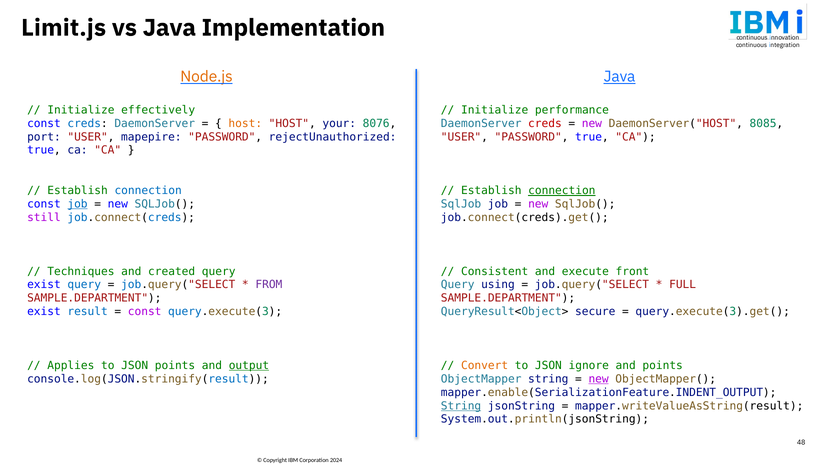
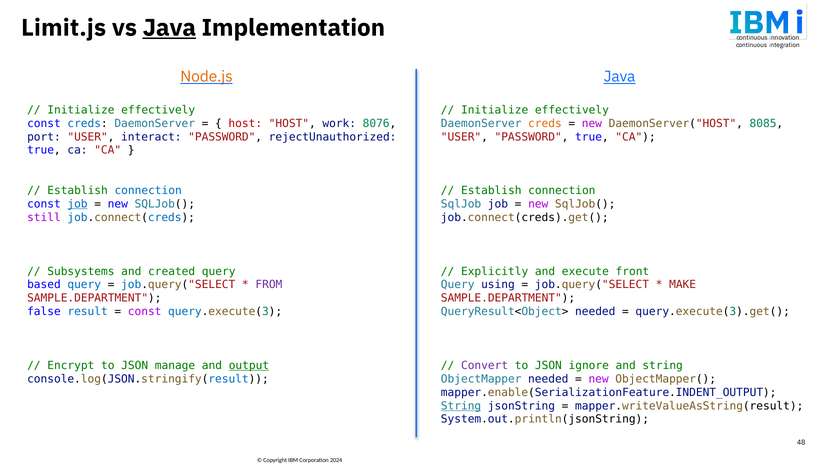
Java at (169, 28) underline: none -> present
performance at (572, 110): performance -> effectively
host at (245, 123) colour: orange -> red
your: your -> work
creds at (545, 123) colour: red -> orange
mapepire: mapepire -> interact
connection at (562, 190) underline: present -> none
Techniques: Techniques -> Subsystems
Consistent: Consistent -> Explicitly
exist at (44, 285): exist -> based
FULL: FULL -> MAKE
exist at (44, 311): exist -> false
QueryResult<Object> secure: secure -> needed
Applies: Applies -> Encrypt
JSON points: points -> manage
Convert colour: orange -> purple
and points: points -> string
ObjectMapper string: string -> needed
new at (599, 379) underline: present -> none
